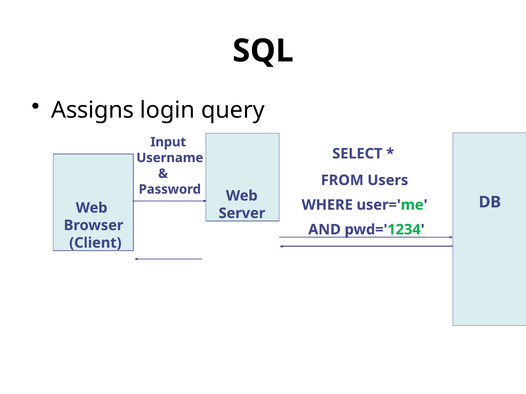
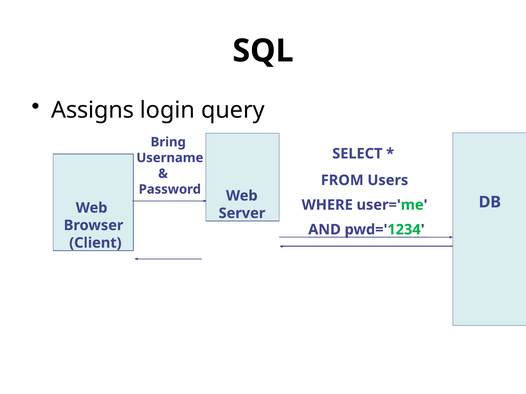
Input: Input -> Bring
